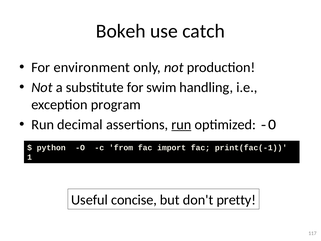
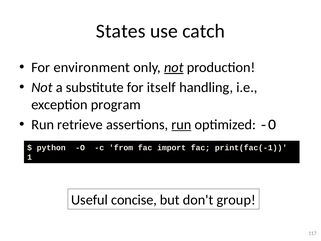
Bokeh: Bokeh -> States
not at (174, 67) underline: none -> present
swim: swim -> itself
decimal: decimal -> retrieve
pretty: pretty -> group
